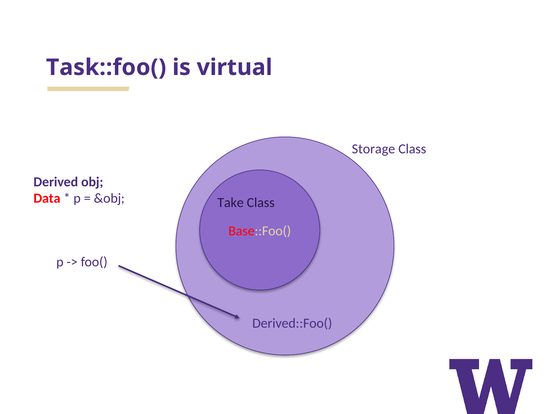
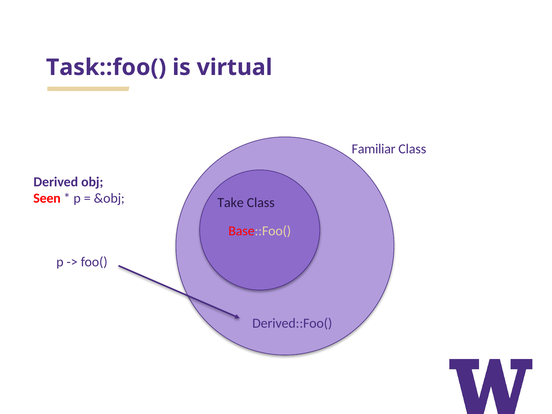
Storage: Storage -> Familiar
Data: Data -> Seen
